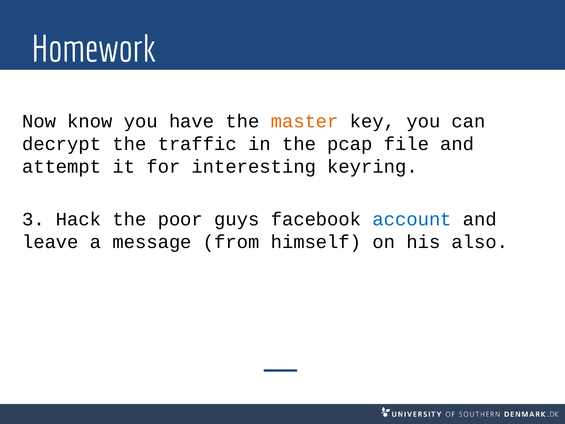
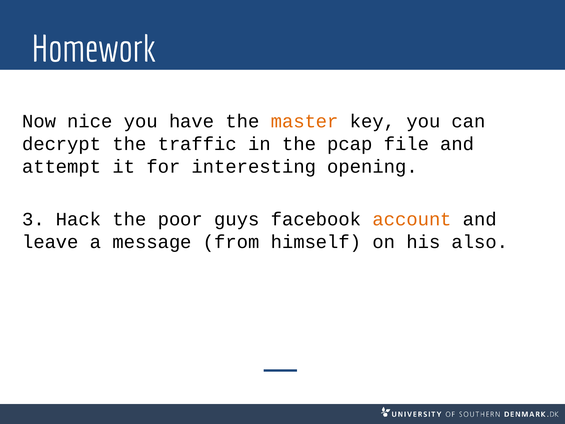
know: know -> nice
keyring: keyring -> opening
account colour: blue -> orange
